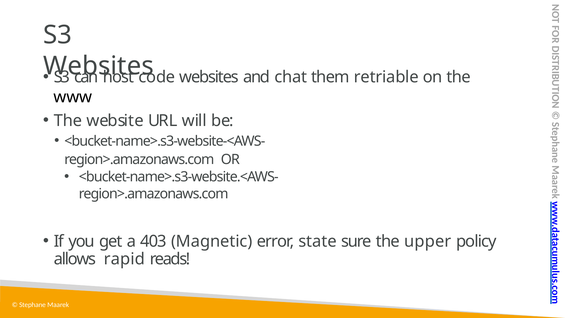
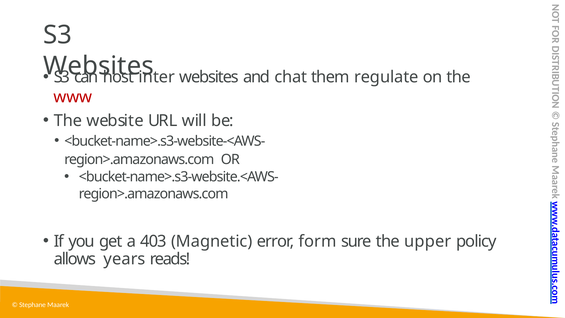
code: code -> inter
retriable: retriable -> regulate
www colour: black -> red
state: state -> form
rapid: rapid -> years
